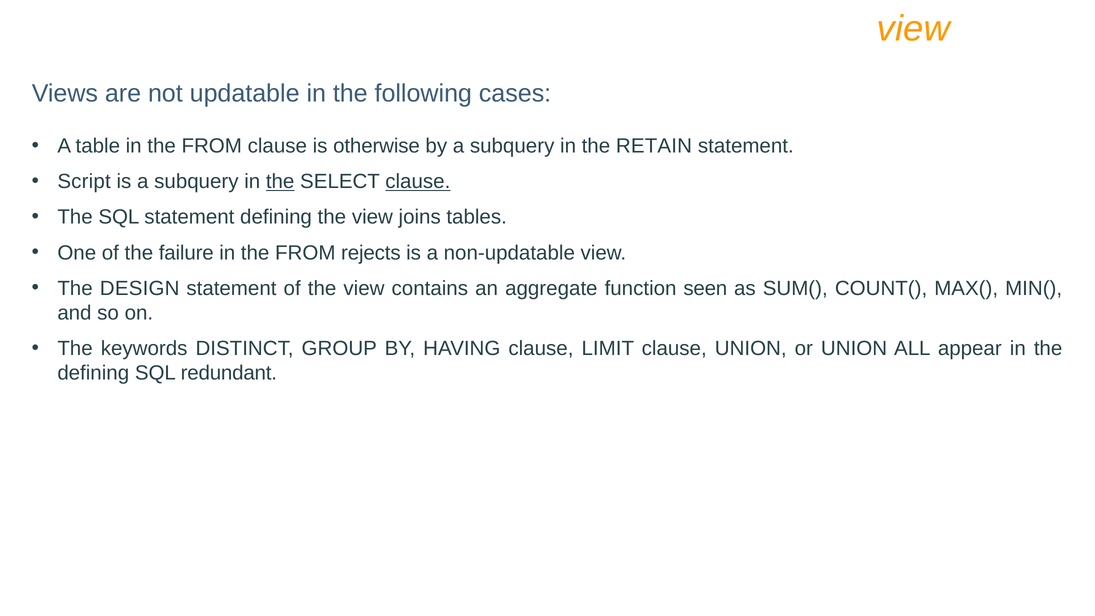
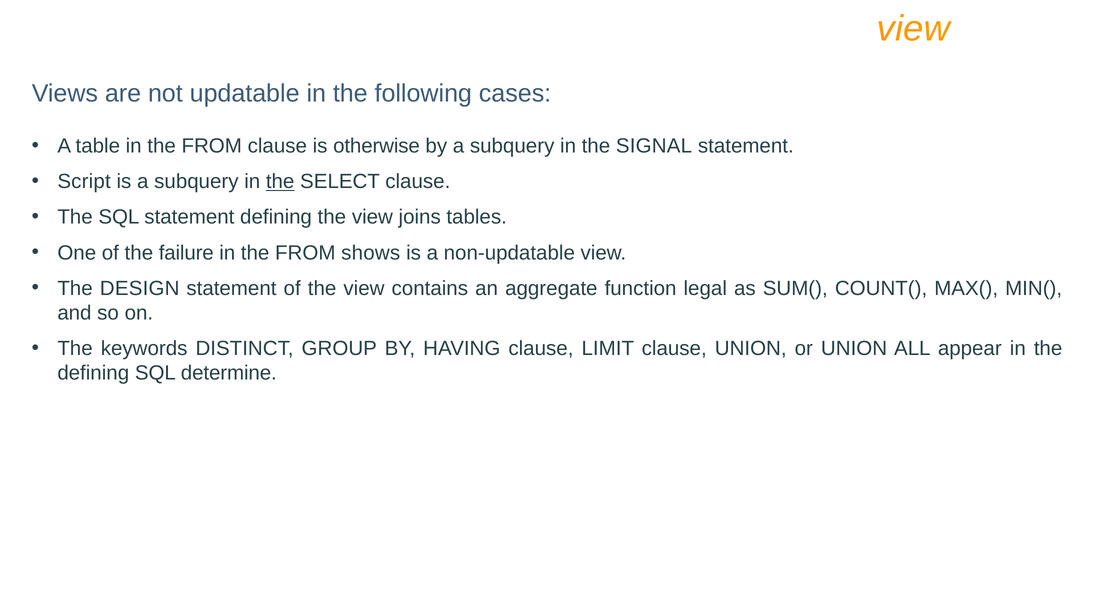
RETAIN: RETAIN -> SIGNAL
clause at (418, 182) underline: present -> none
rejects: rejects -> shows
seen: seen -> legal
redundant: redundant -> determine
